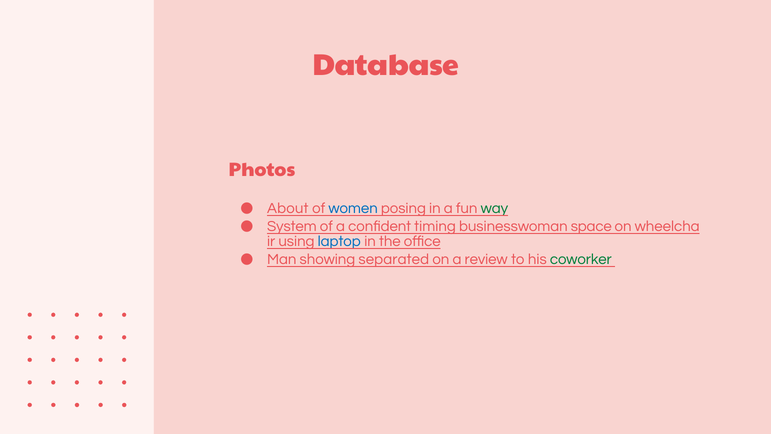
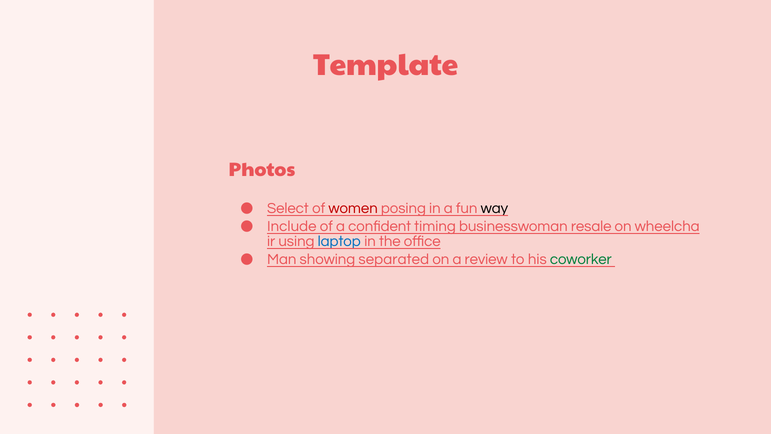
Database: Database -> Template
About: About -> Select
women colour: blue -> red
way colour: green -> black
System: System -> Include
space: space -> resale
